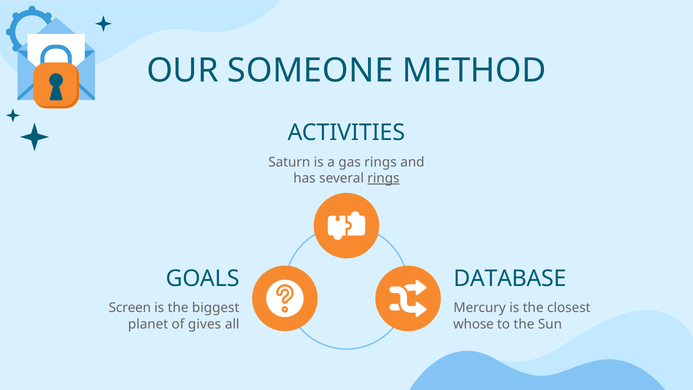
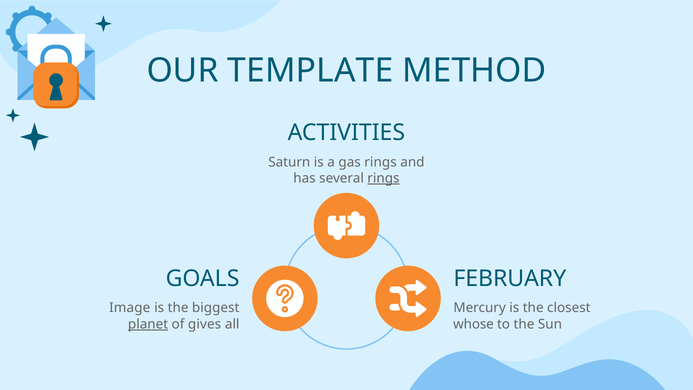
SOMEONE: SOMEONE -> TEMPLATE
DATABASE: DATABASE -> FEBRUARY
Screen: Screen -> Image
planet underline: none -> present
